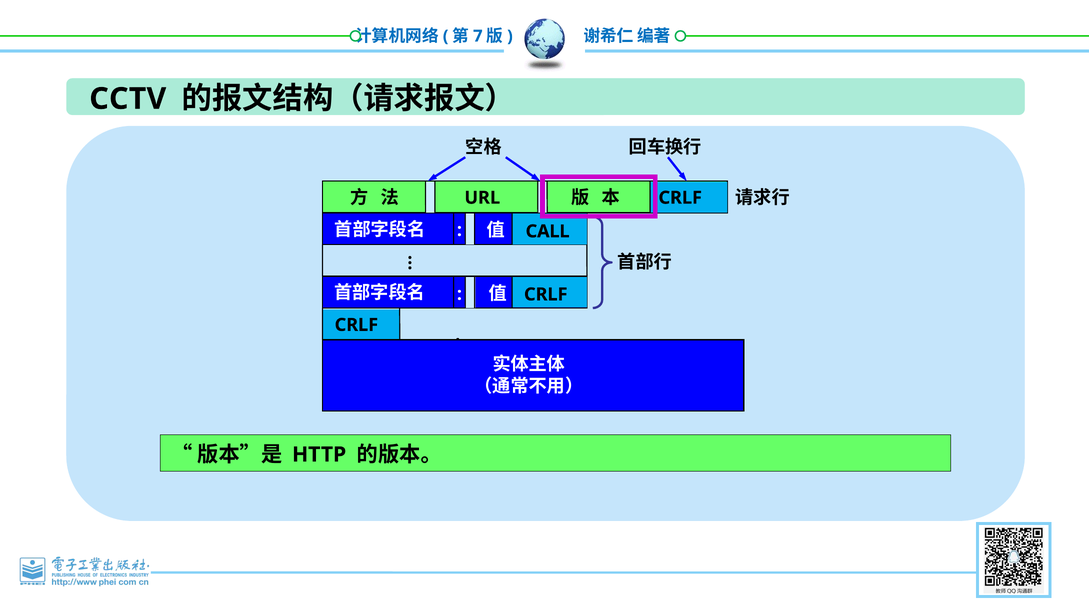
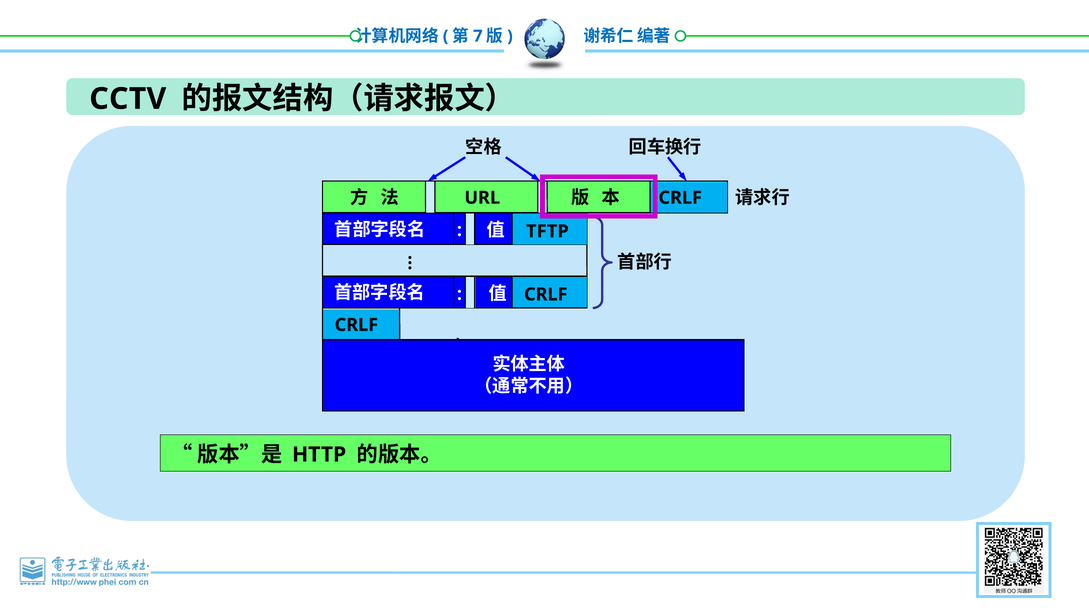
CALL: CALL -> TFTP
